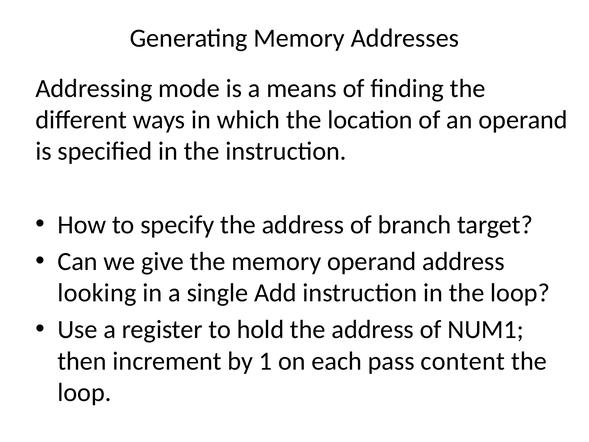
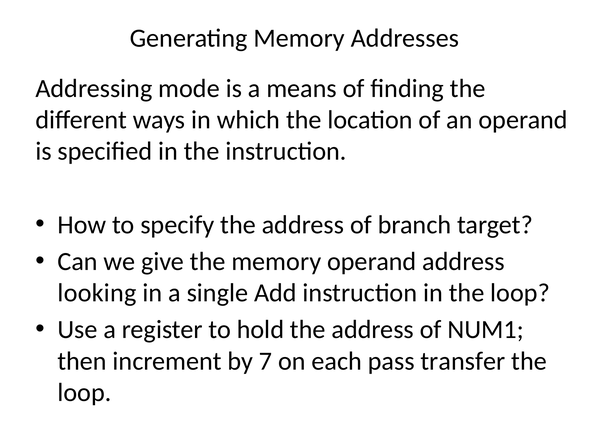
1: 1 -> 7
content: content -> transfer
